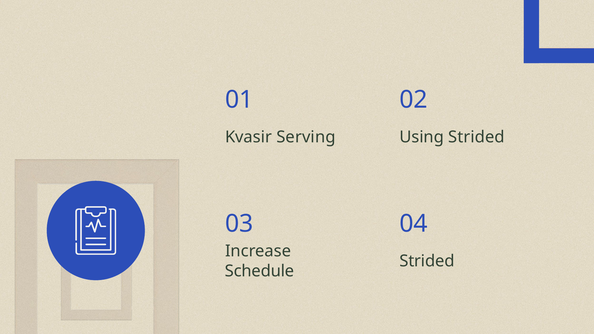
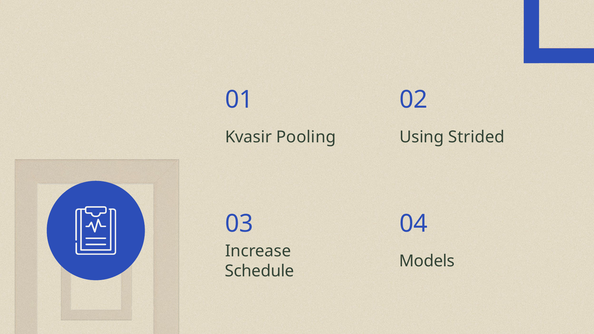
Serving: Serving -> Pooling
Strided at (427, 261): Strided -> Models
